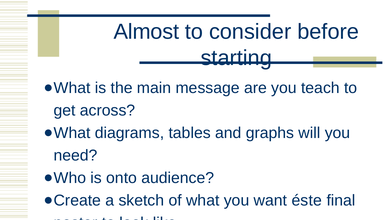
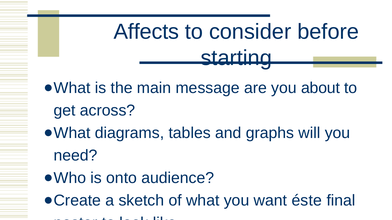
Almost: Almost -> Affects
teach: teach -> about
